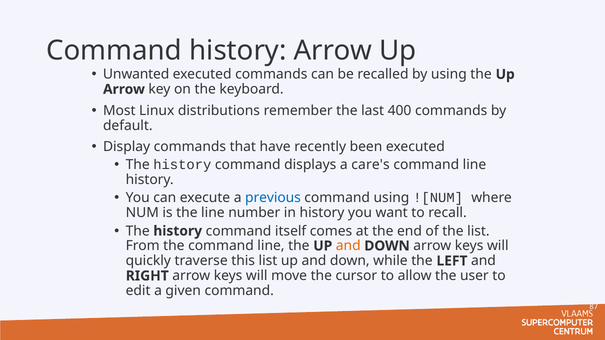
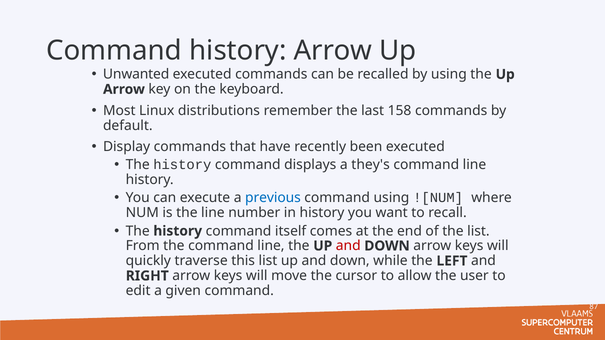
400: 400 -> 158
care's: care's -> they's
and at (348, 246) colour: orange -> red
